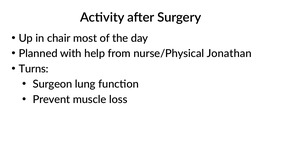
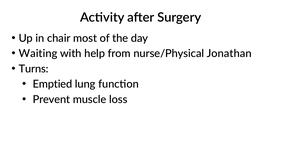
Planned: Planned -> Waiting
Surgeon: Surgeon -> Emptied
